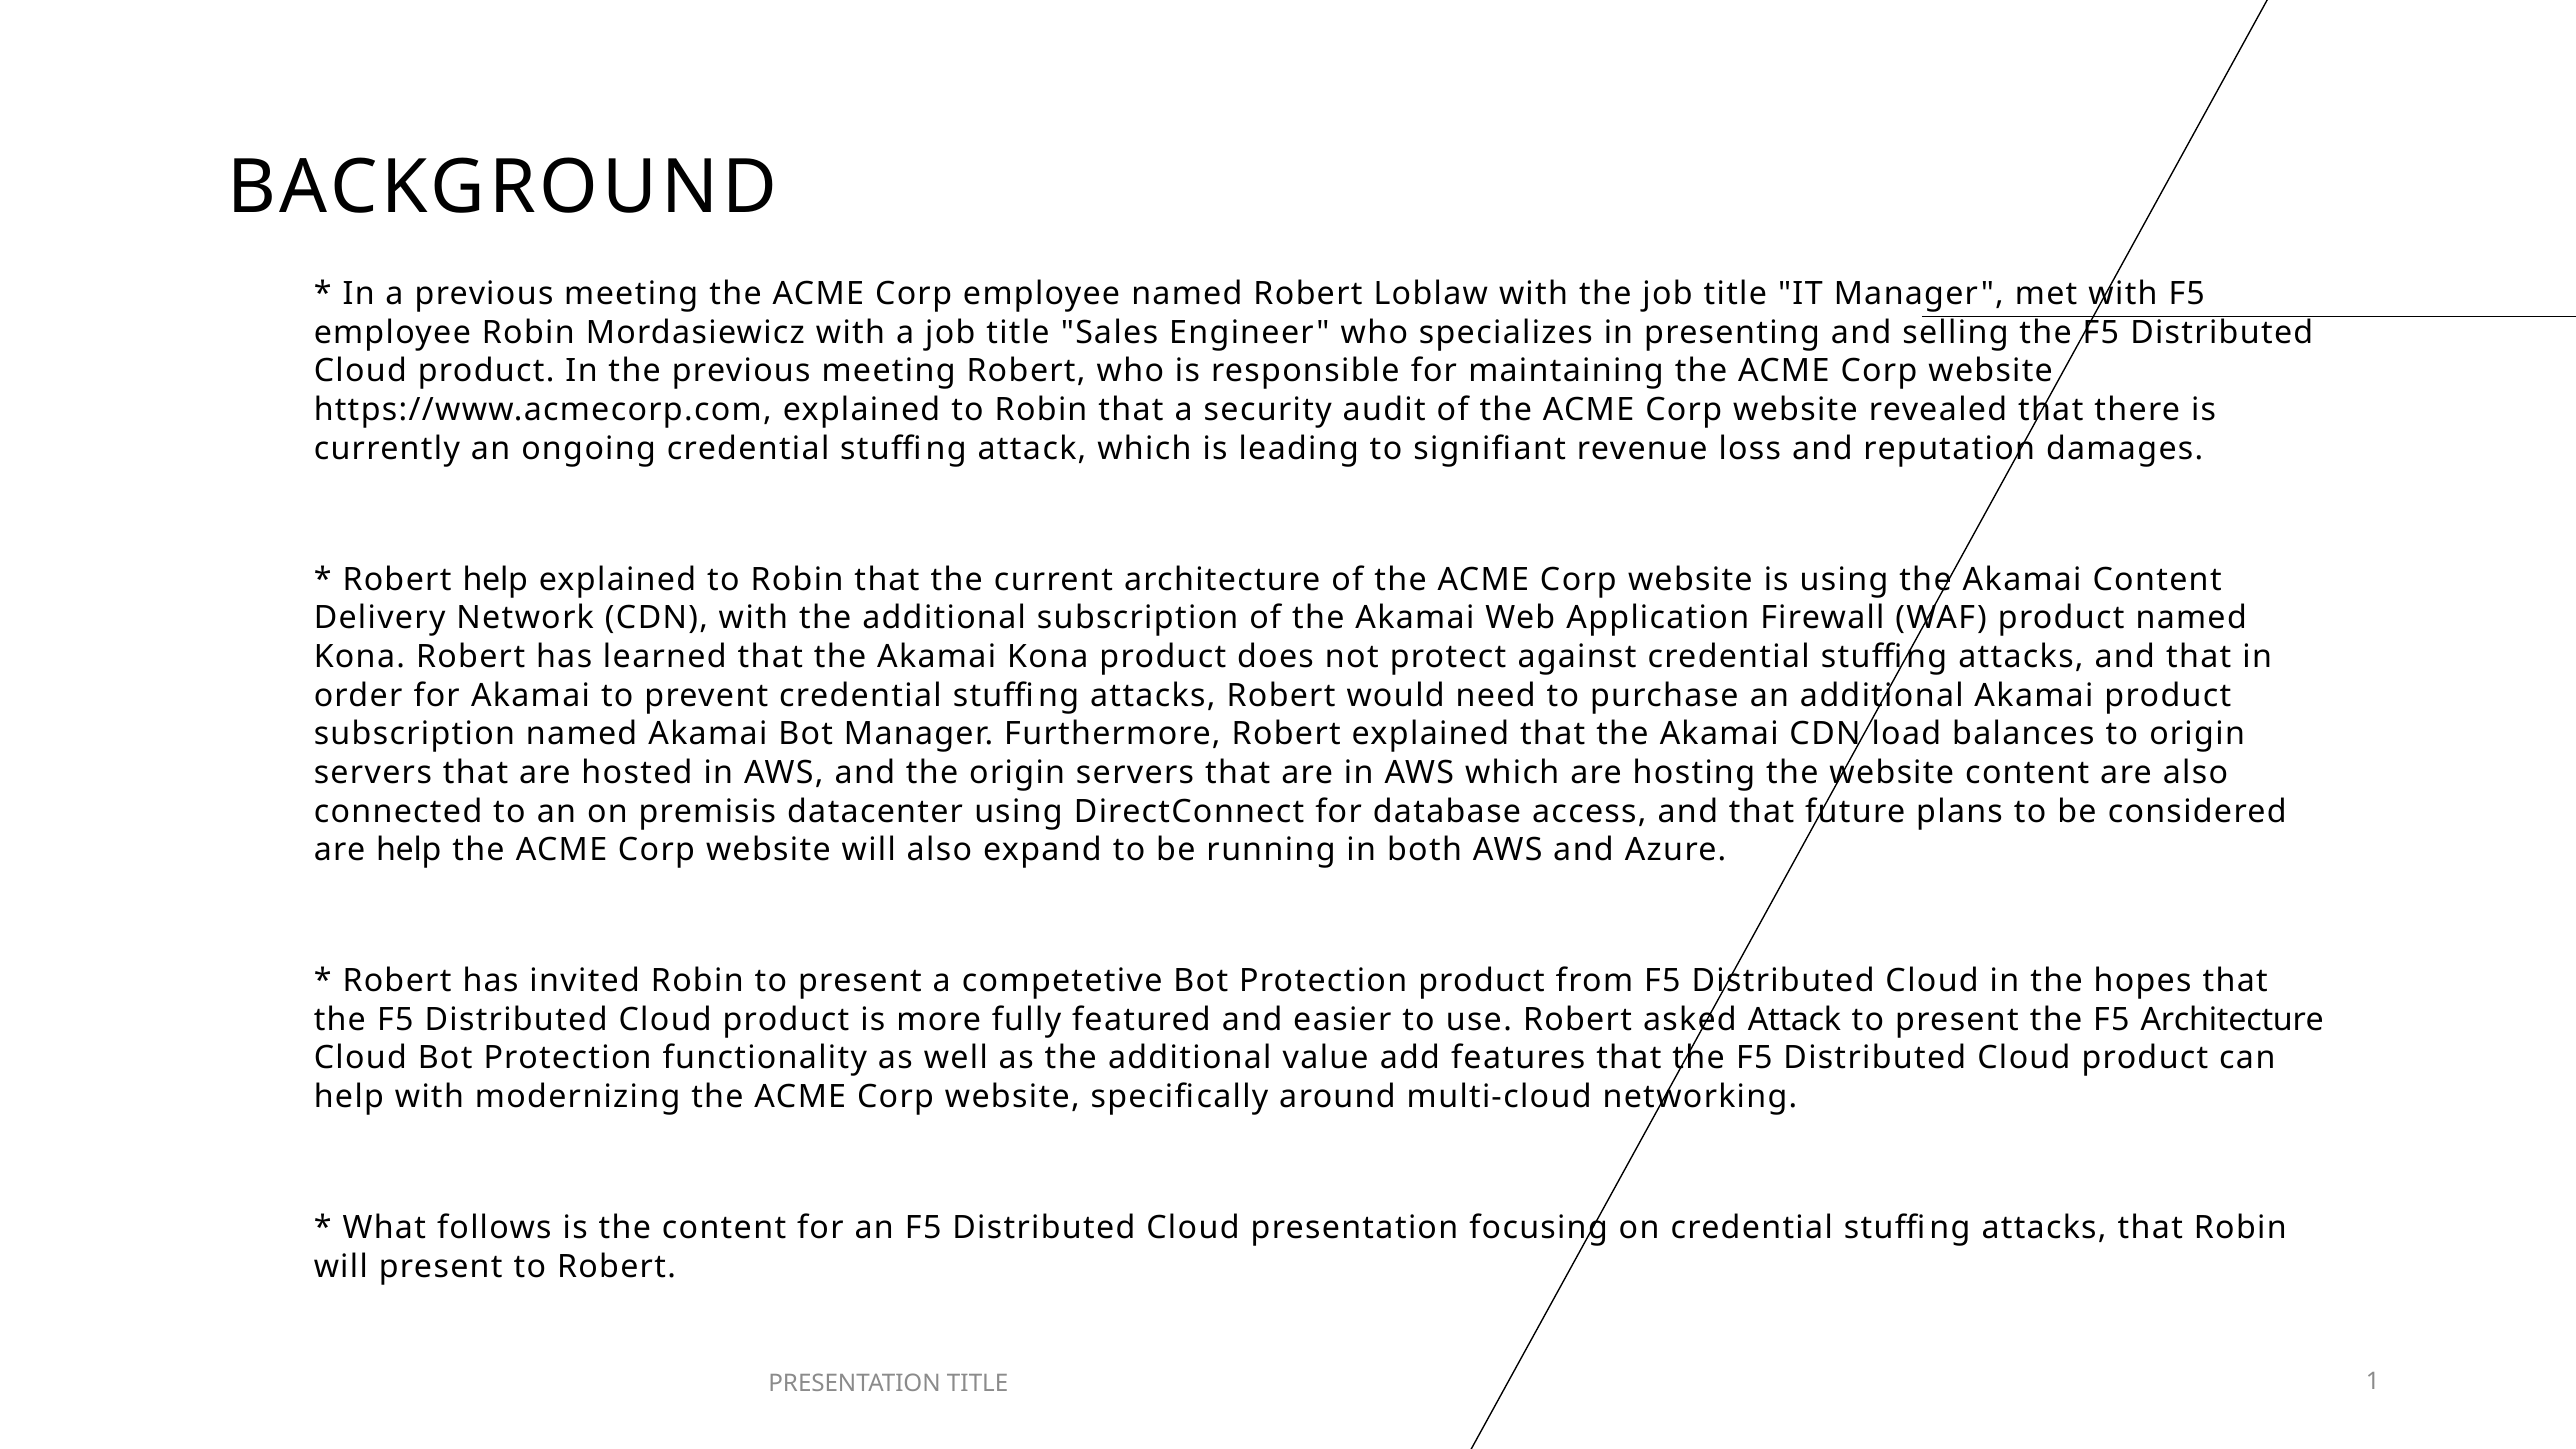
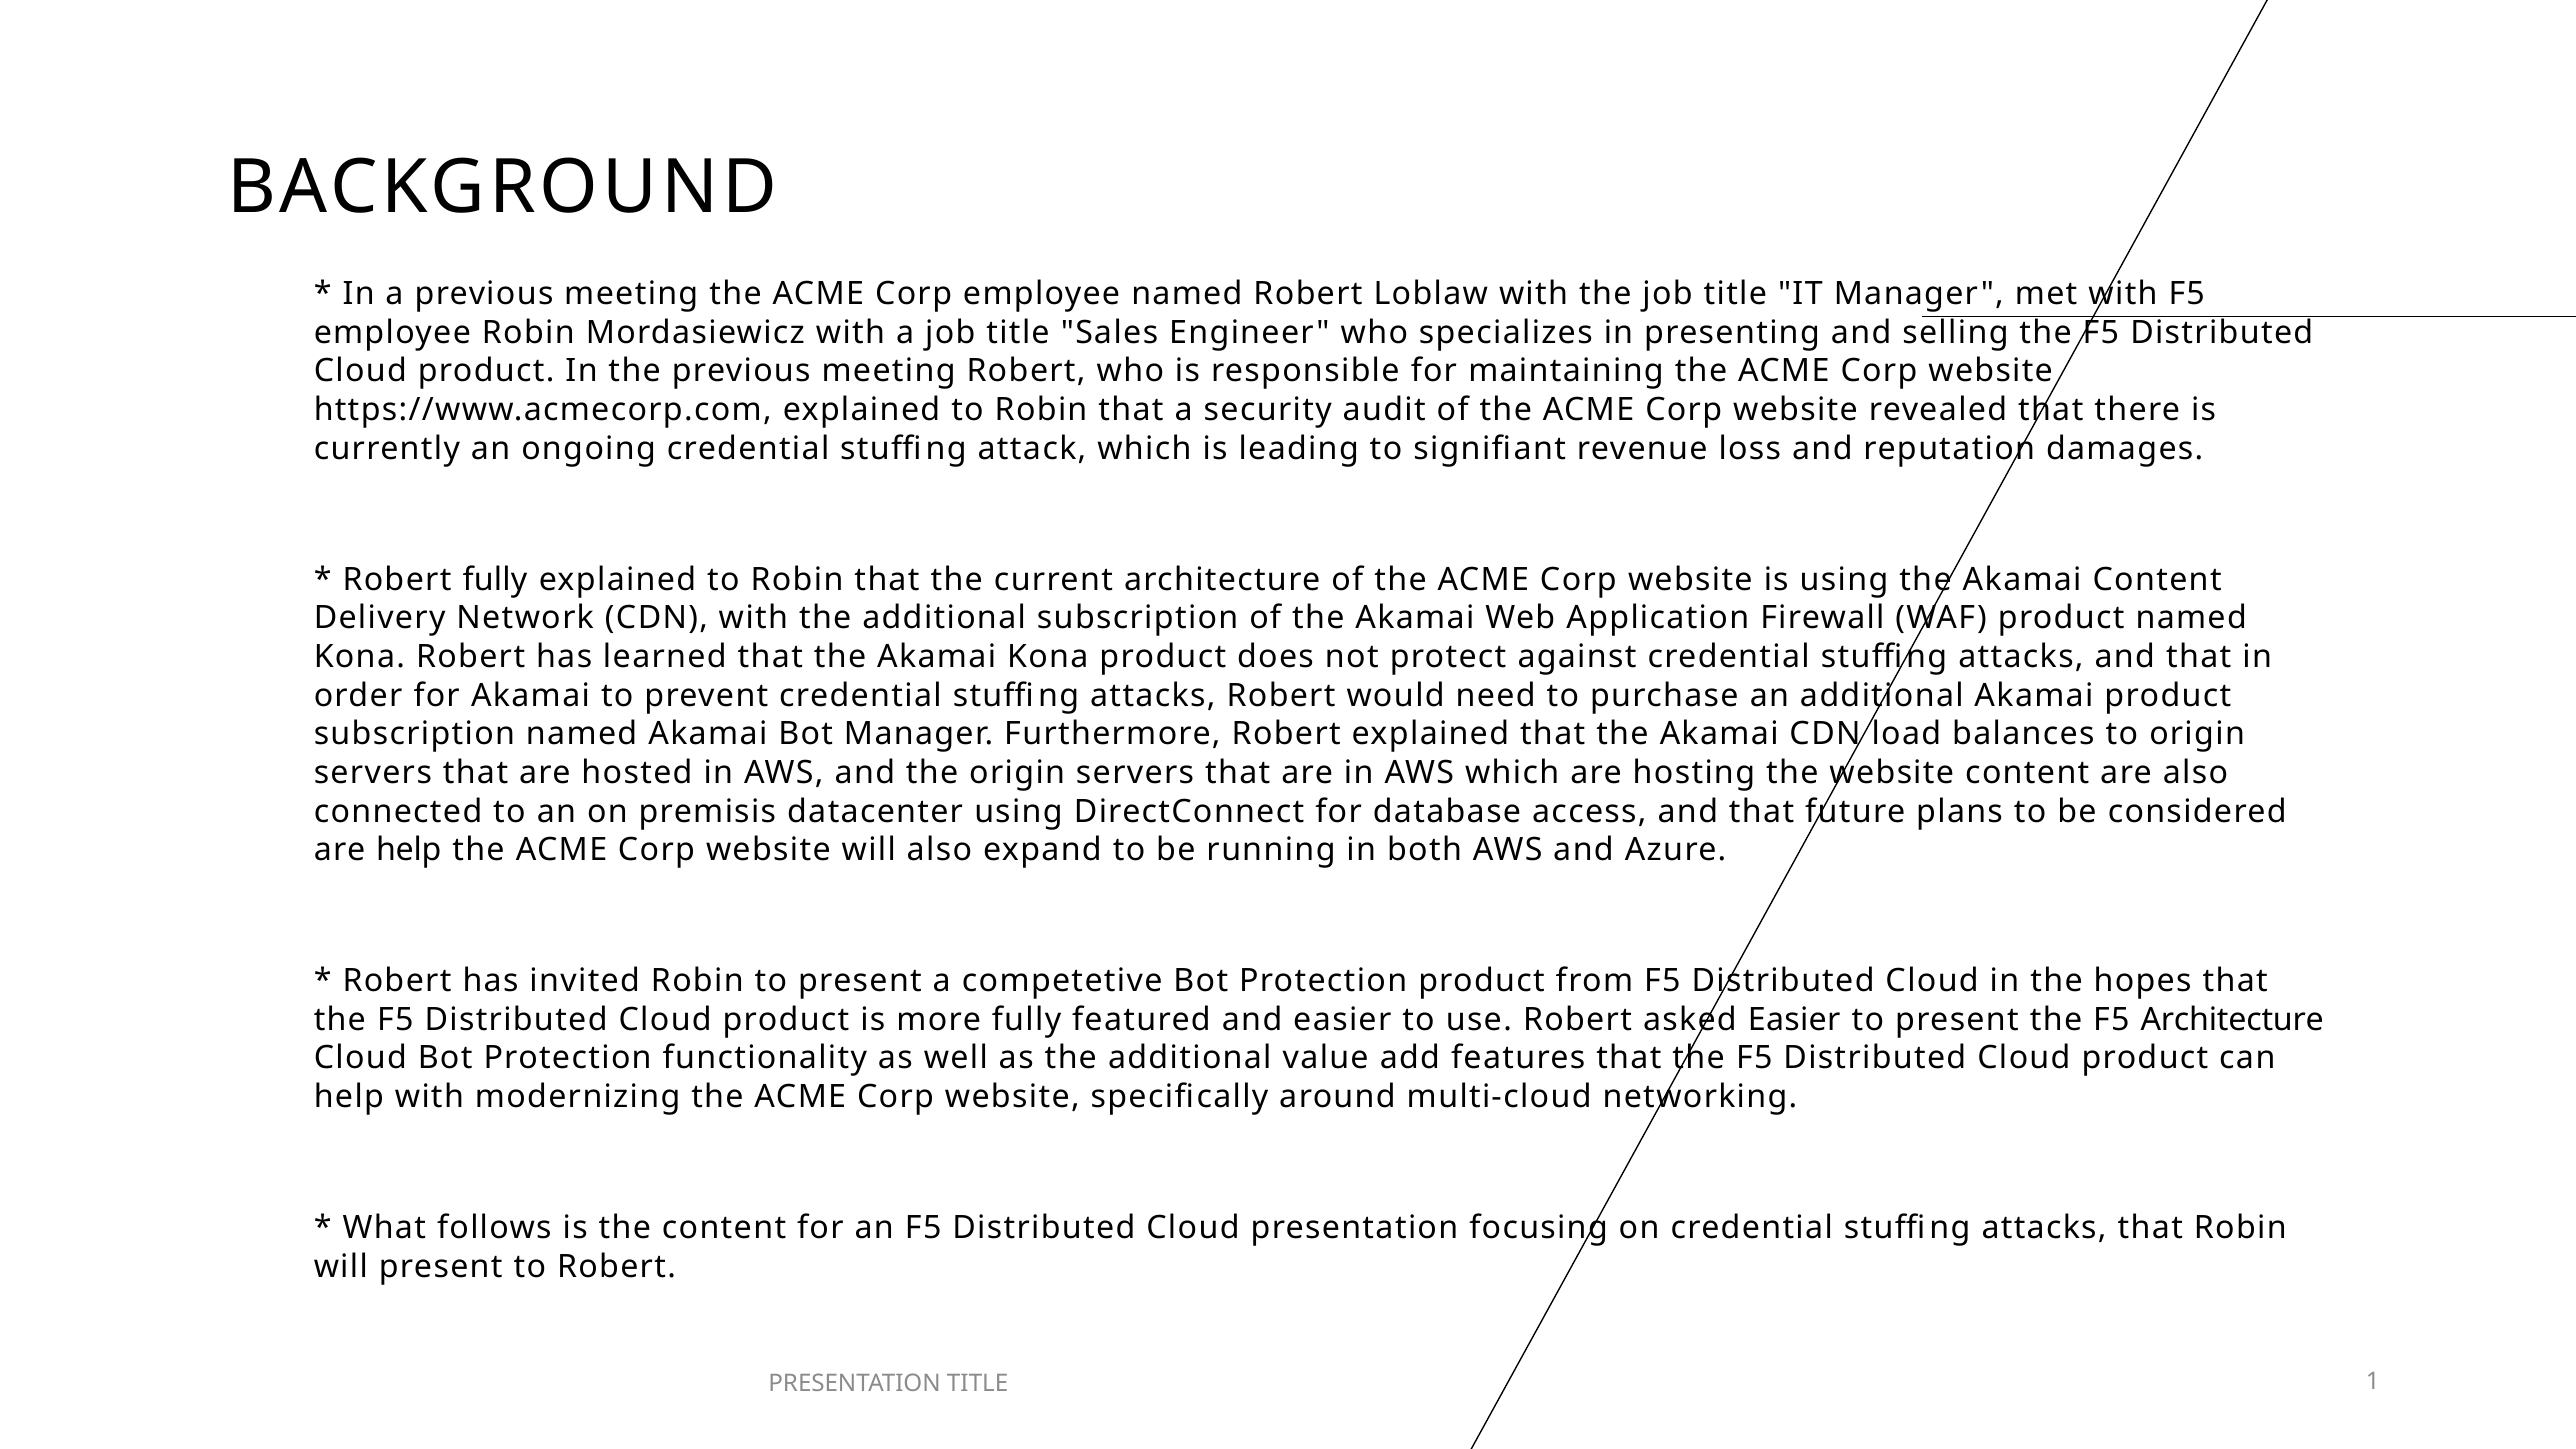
Robert help: help -> fully
asked Attack: Attack -> Easier
